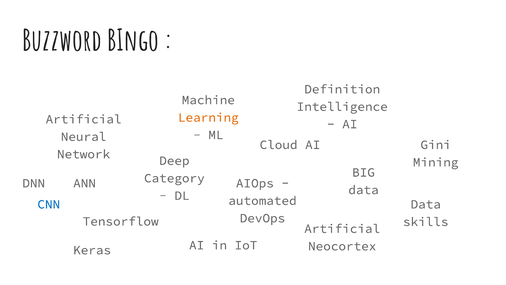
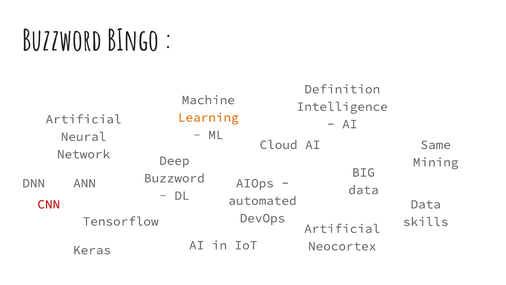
Gini: Gini -> Same
Category at (174, 178): Category -> Buzzword
CNN colour: blue -> red
